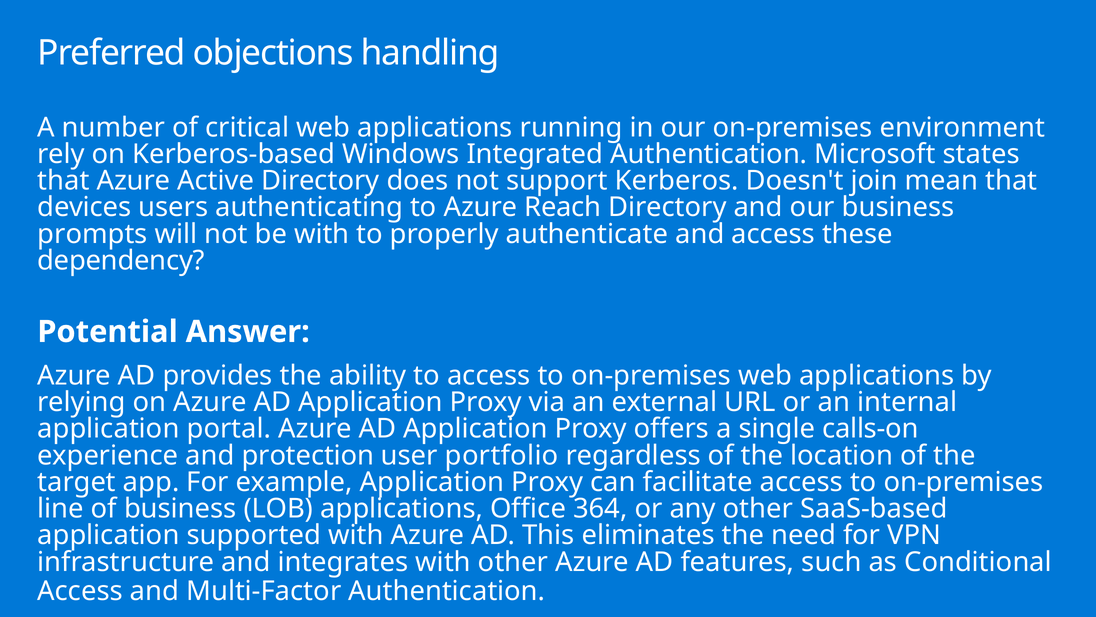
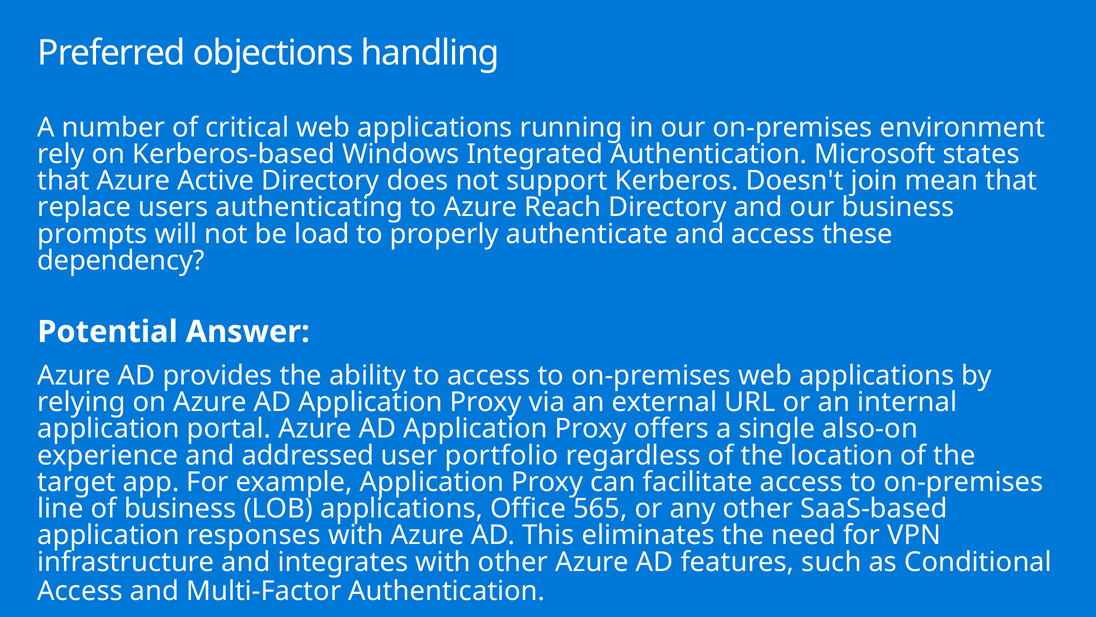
devices: devices -> replace
be with: with -> load
calls-on: calls-on -> also-on
protection: protection -> addressed
364: 364 -> 565
supported: supported -> responses
